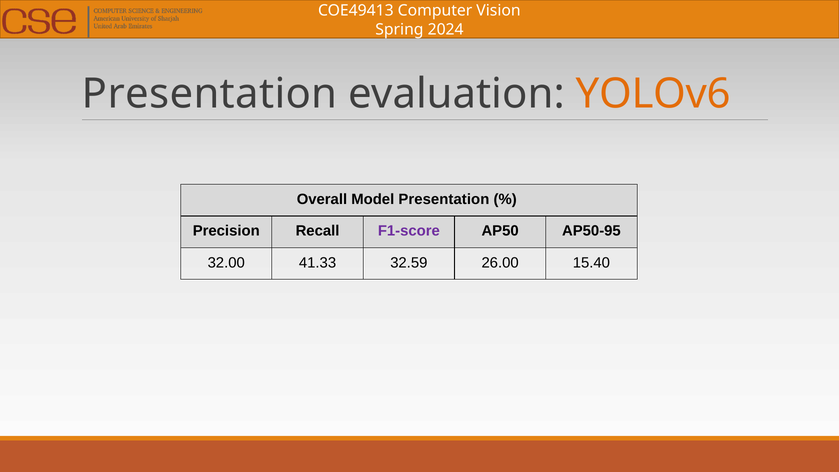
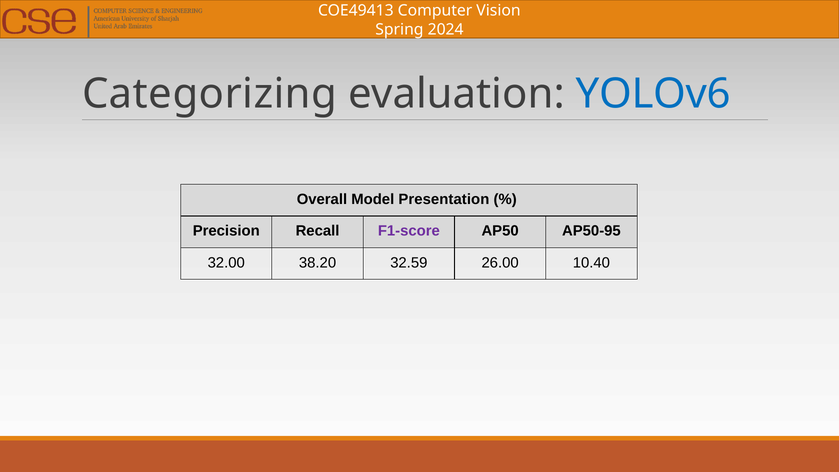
Presentation at (210, 94): Presentation -> Categorizing
YOLOv6 colour: orange -> blue
41.33: 41.33 -> 38.20
15.40: 15.40 -> 10.40
